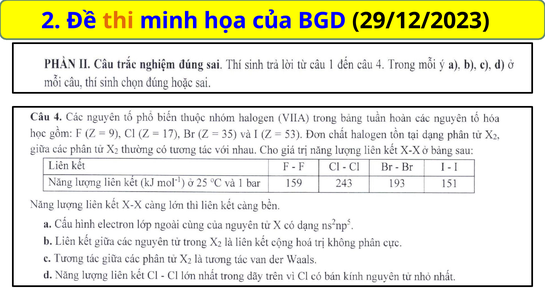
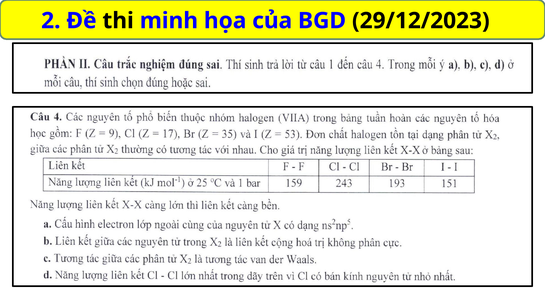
thi colour: orange -> black
